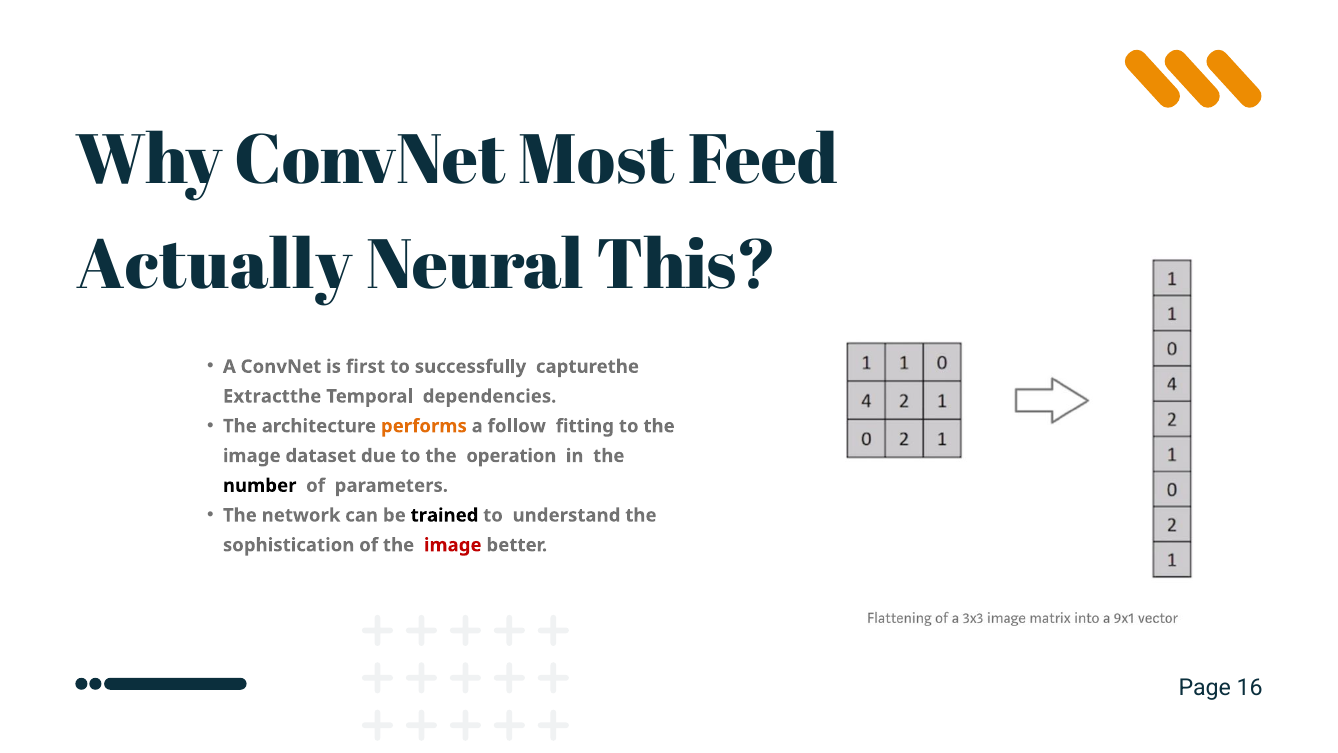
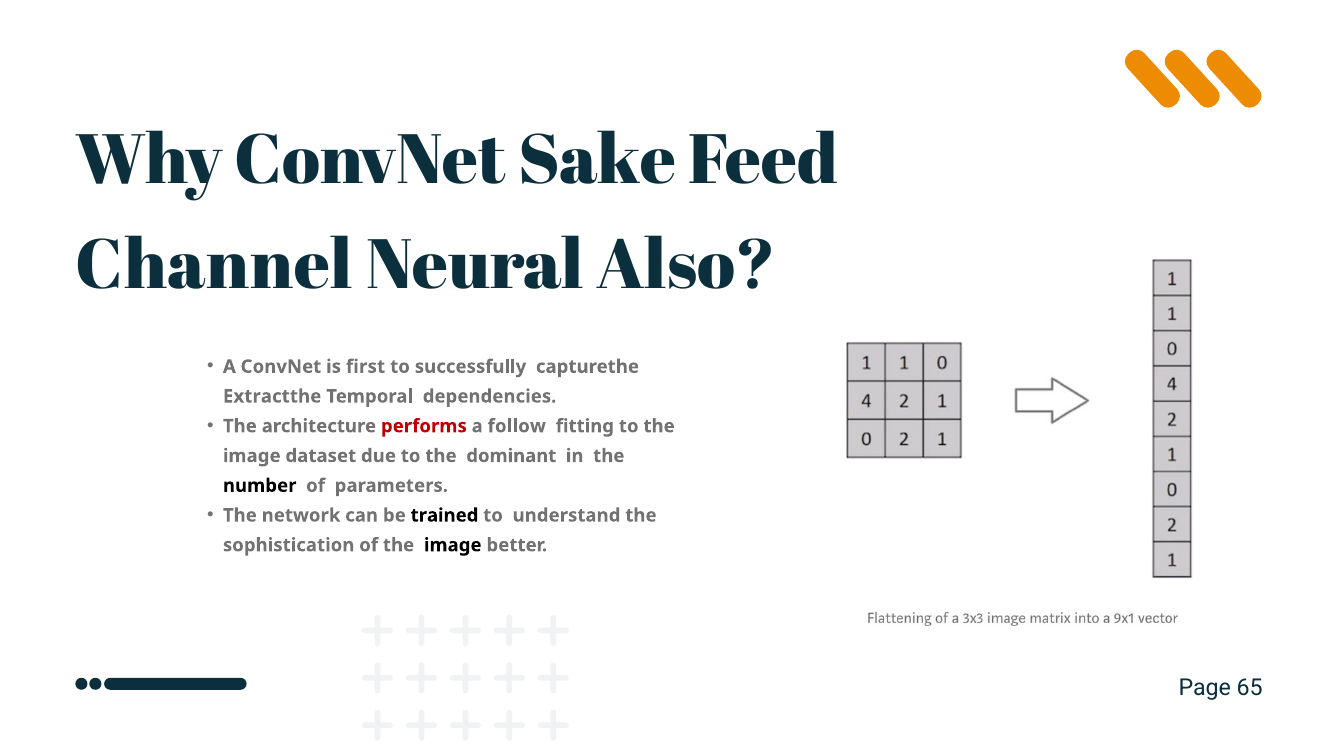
Most: Most -> Sake
Actually: Actually -> Channel
This: This -> Also
performs colour: orange -> red
operation: operation -> dominant
image at (453, 545) colour: red -> black
16: 16 -> 65
